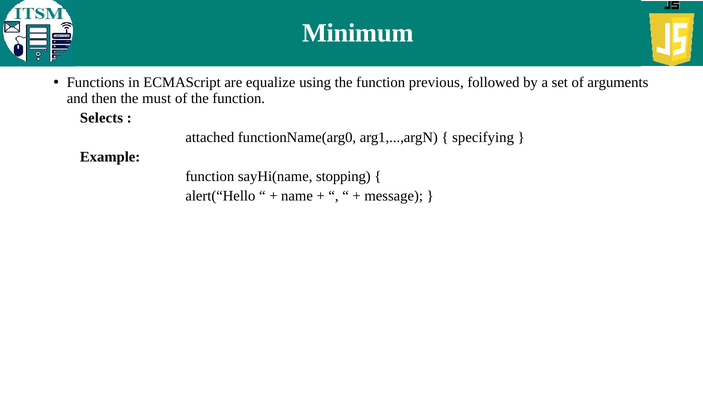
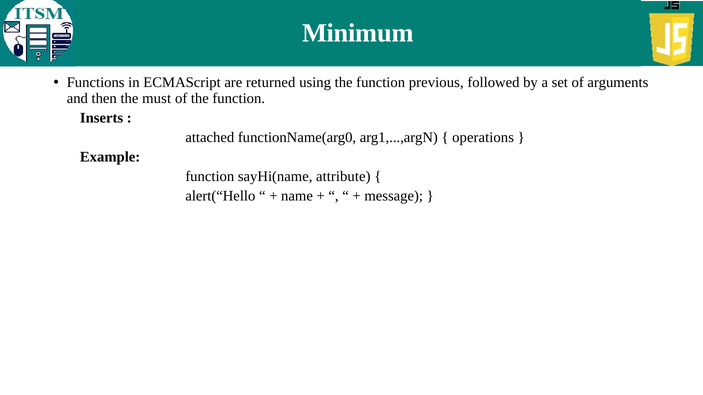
equalize: equalize -> returned
Selects: Selects -> Inserts
specifying: specifying -> operations
stopping: stopping -> attribute
